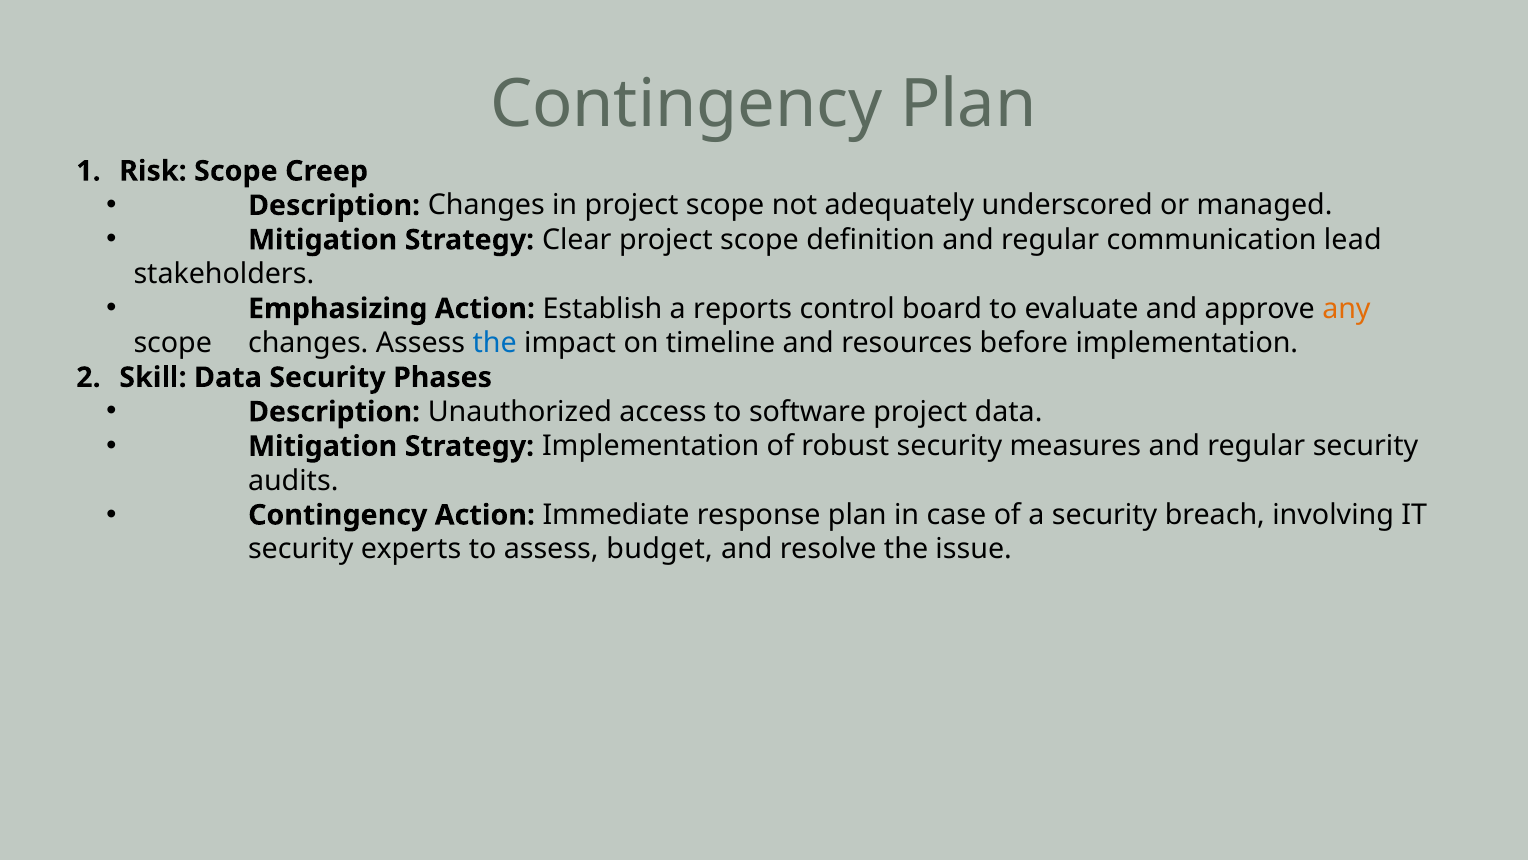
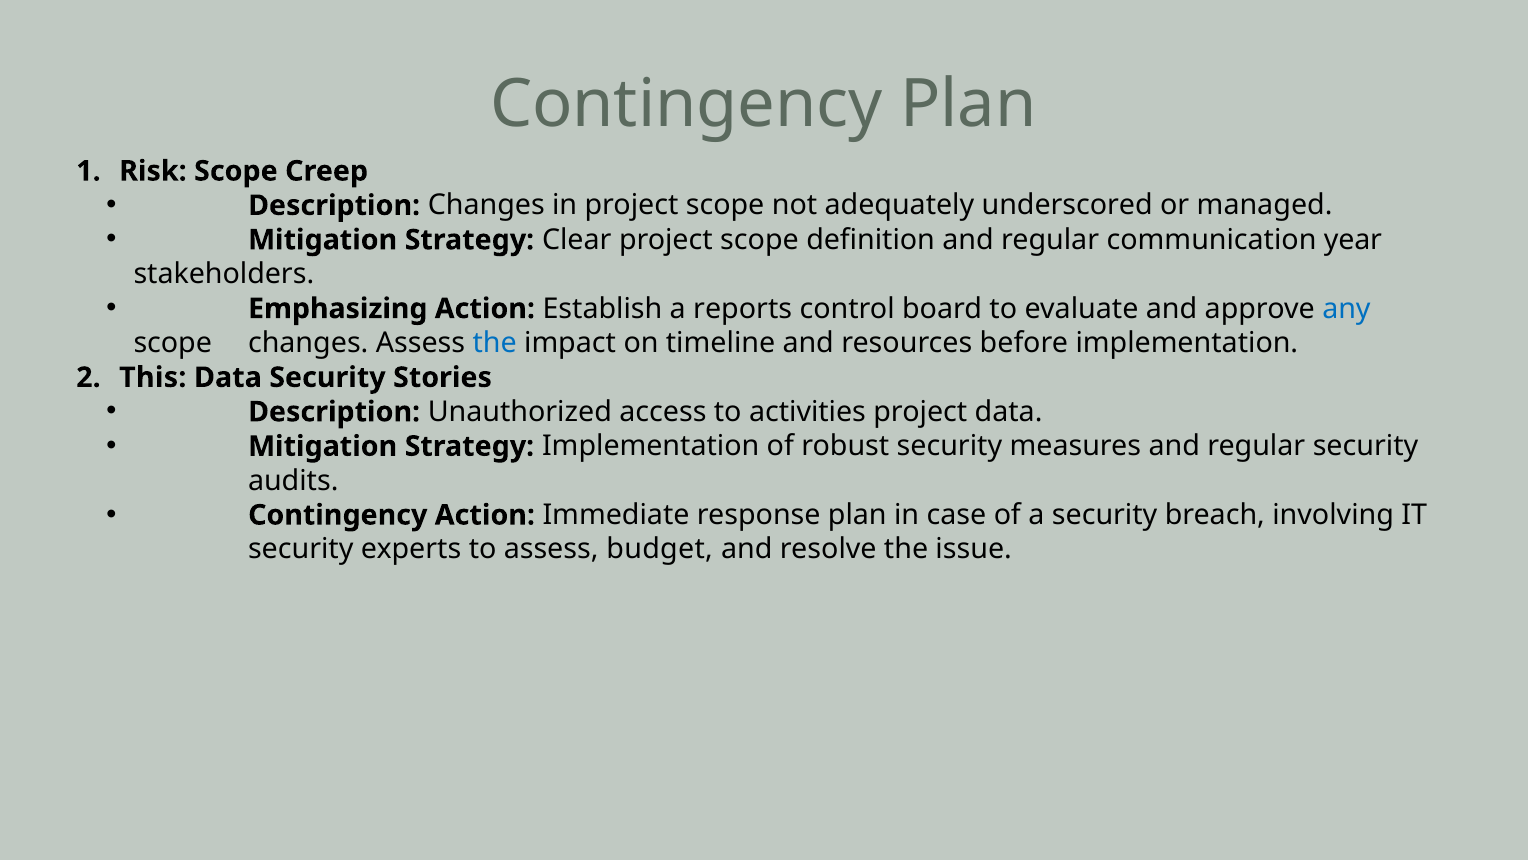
lead: lead -> year
any colour: orange -> blue
Skill: Skill -> This
Phases: Phases -> Stories
software: software -> activities
